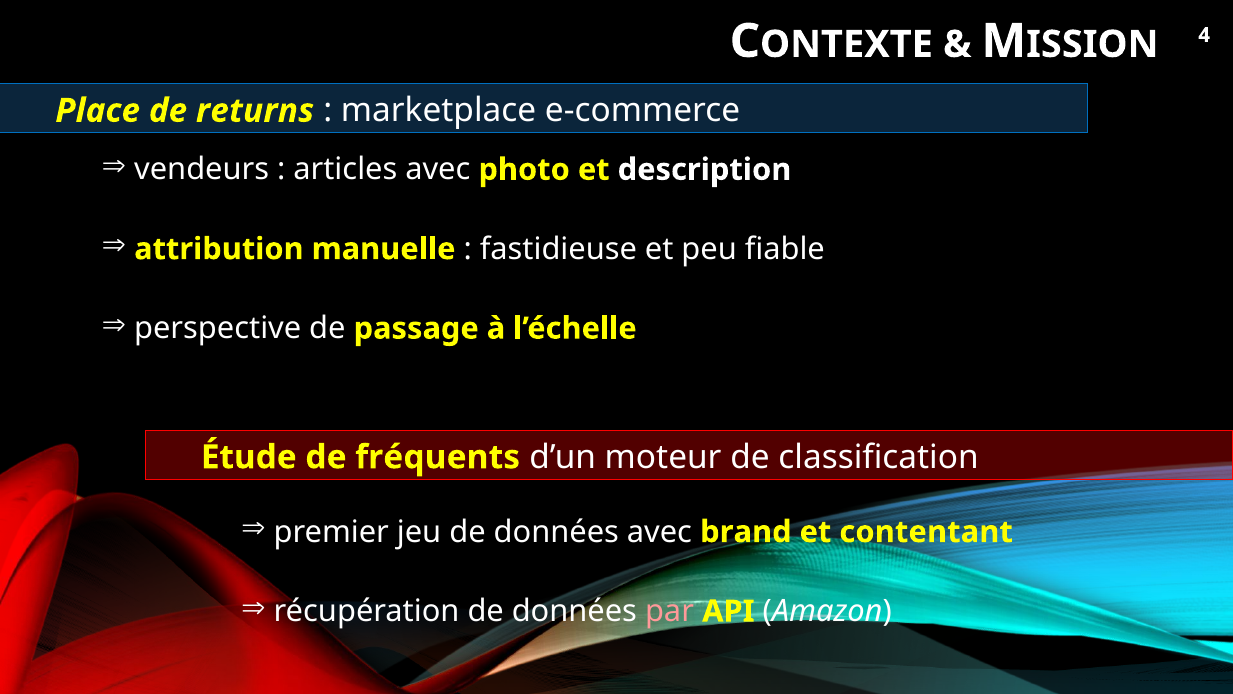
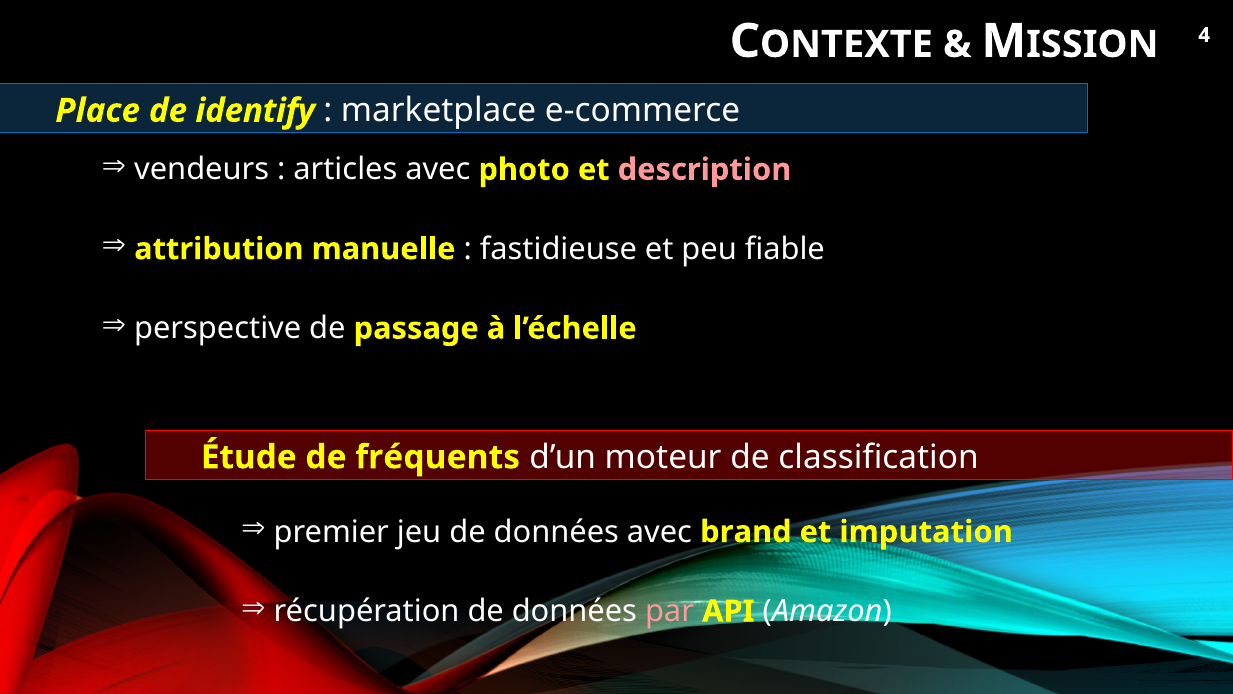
returns: returns -> identify
description colour: white -> pink
contentant: contentant -> imputation
